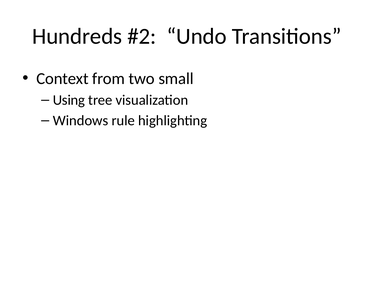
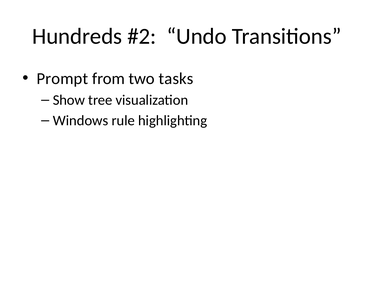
Context: Context -> Prompt
small: small -> tasks
Using: Using -> Show
